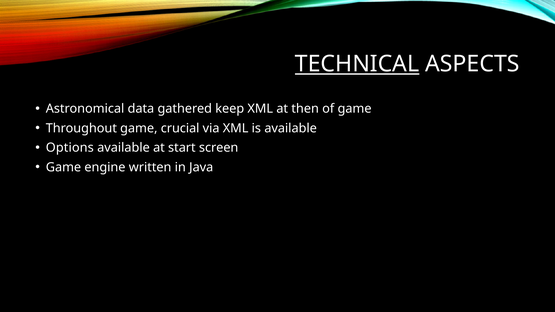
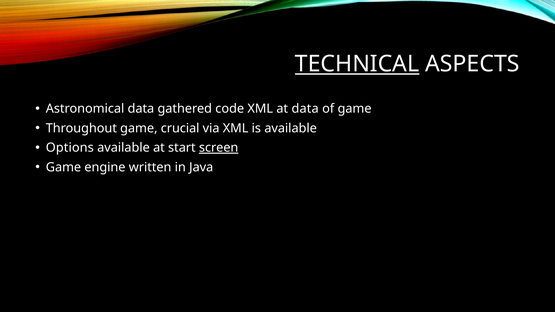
keep: keep -> code
at then: then -> data
screen underline: none -> present
